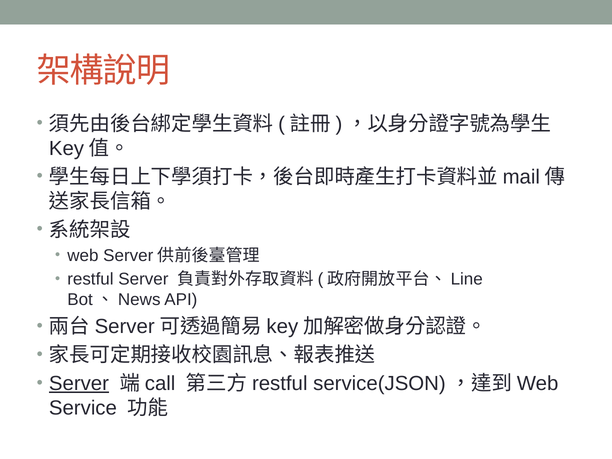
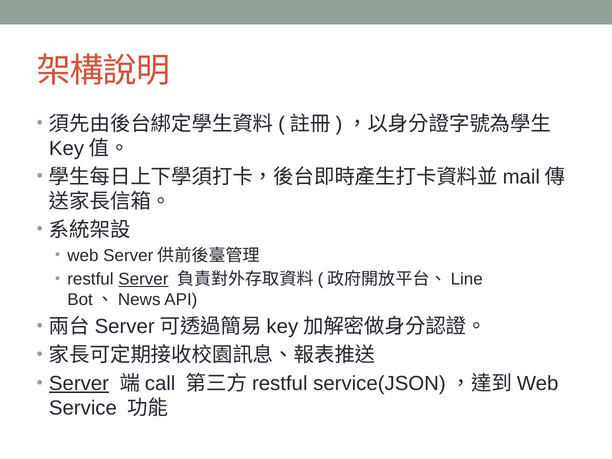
Server at (143, 279) underline: none -> present
